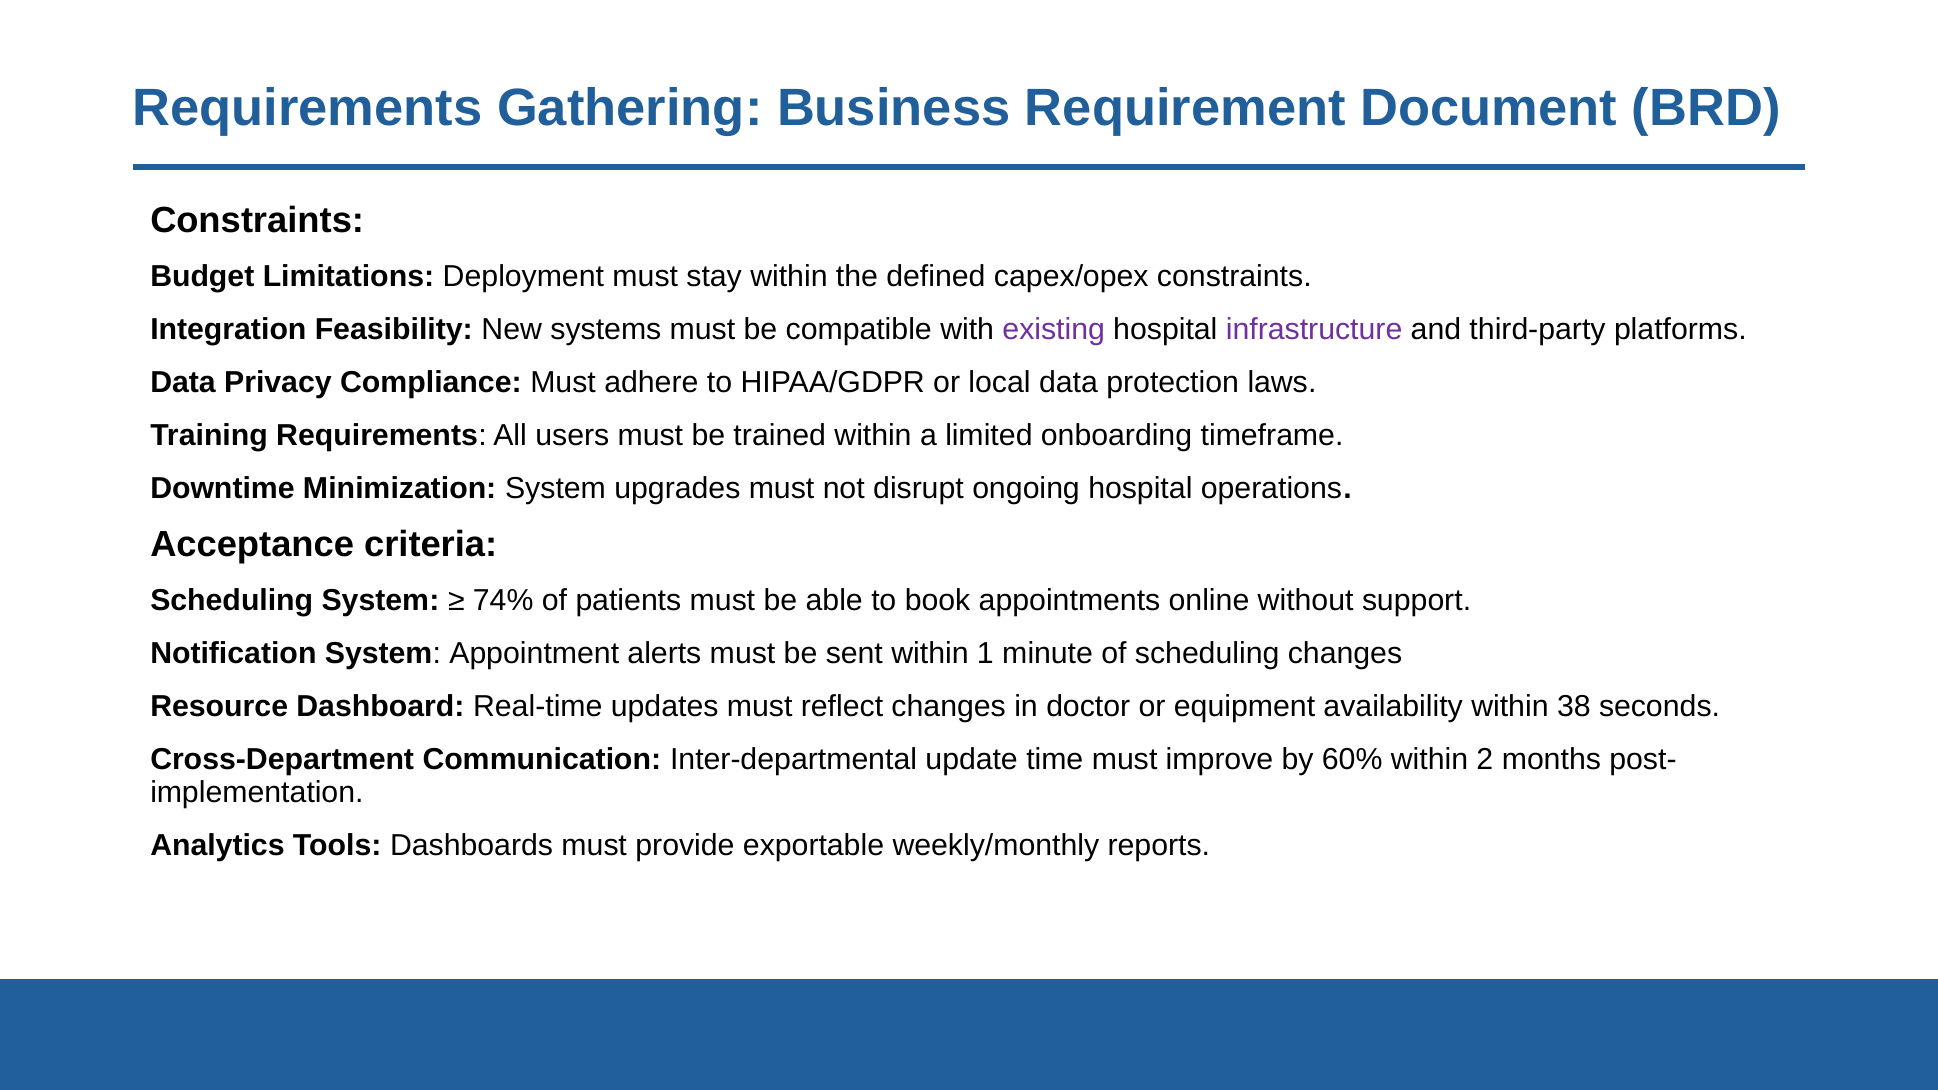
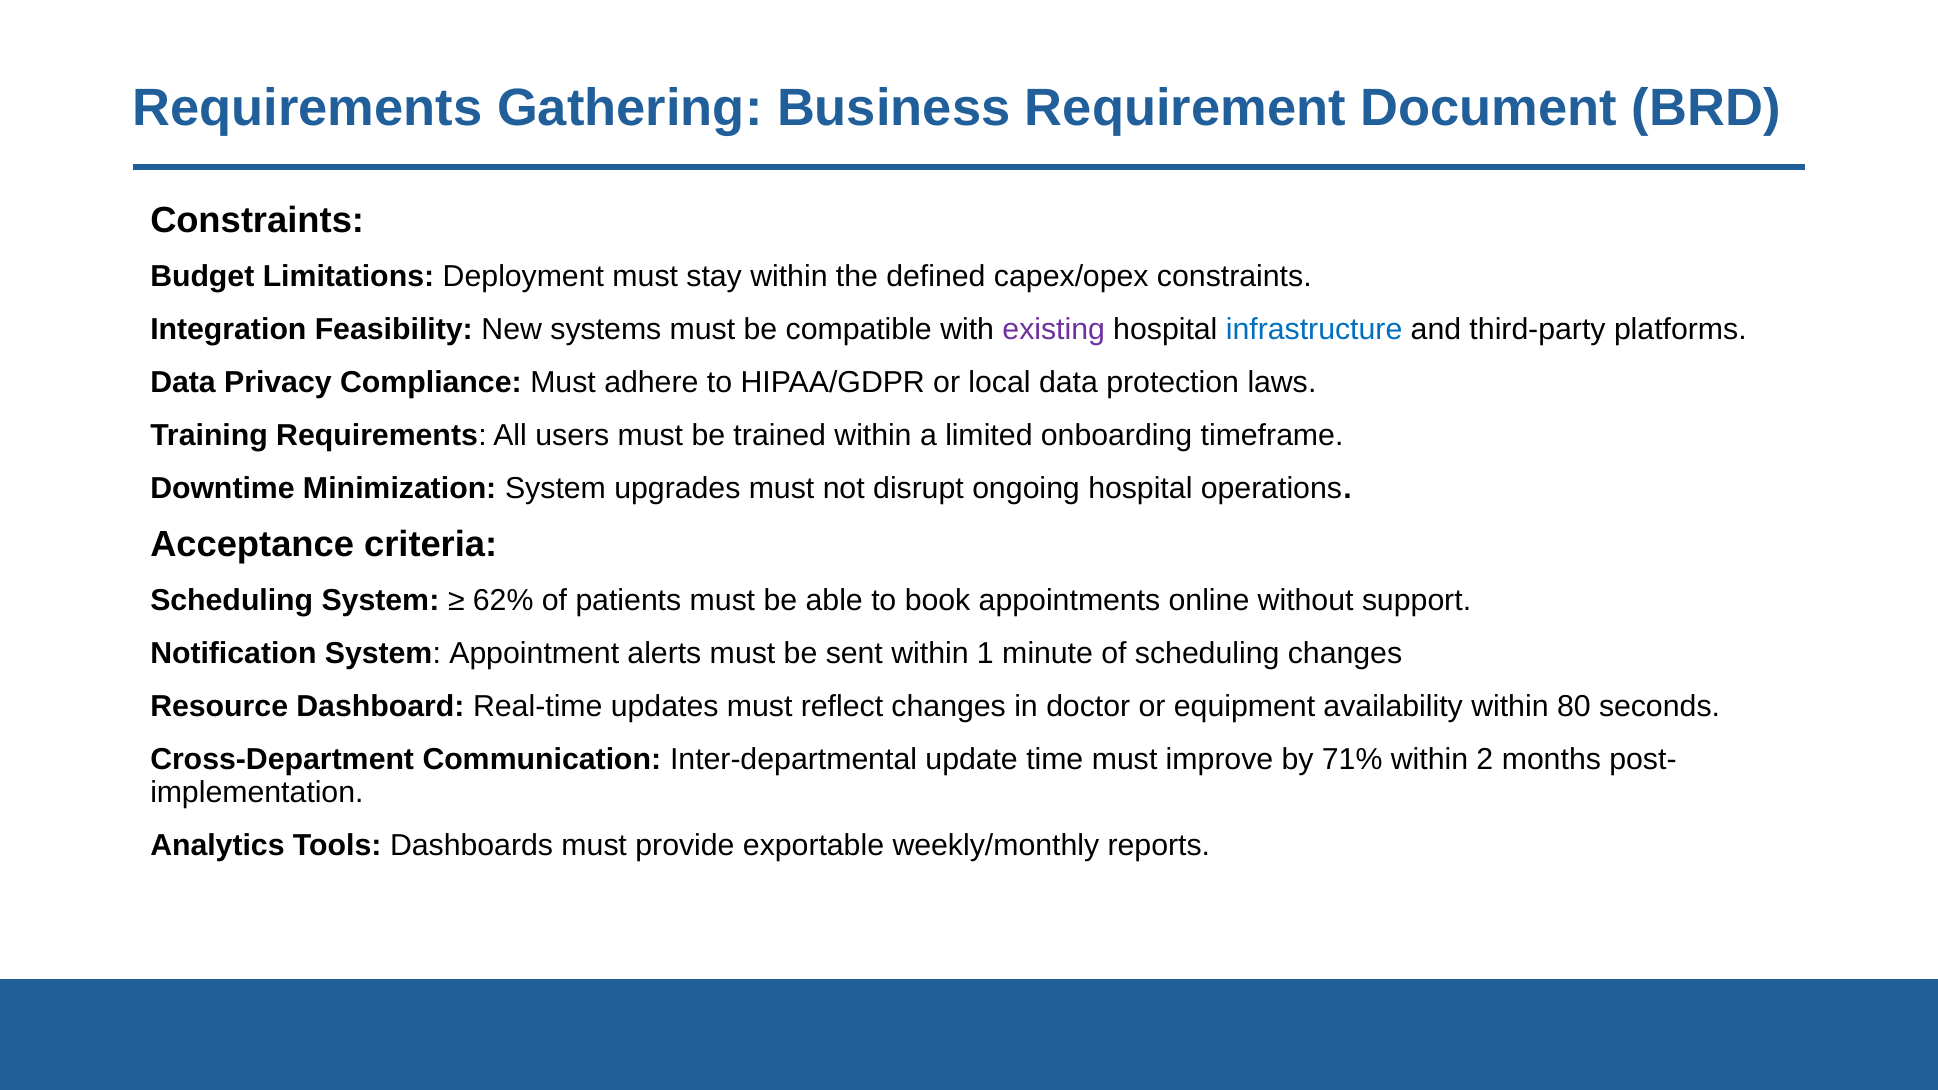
infrastructure colour: purple -> blue
74%: 74% -> 62%
38: 38 -> 80
60%: 60% -> 71%
